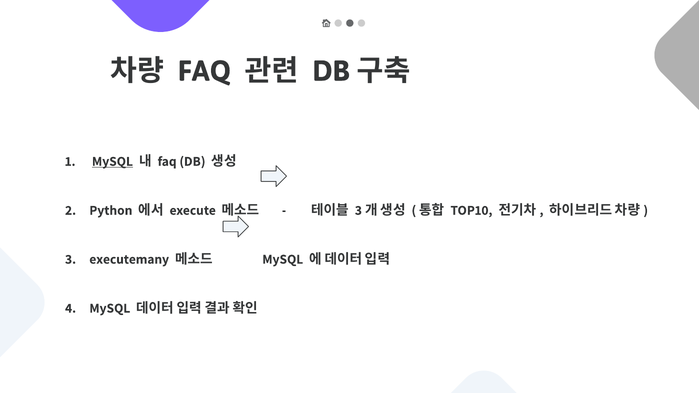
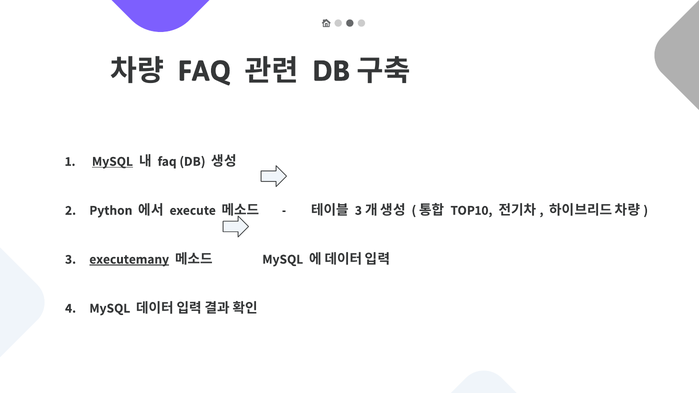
executemany underline: none -> present
